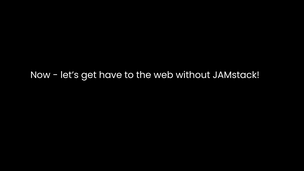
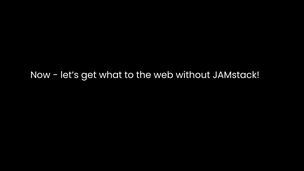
have: have -> what
